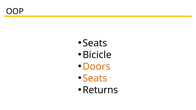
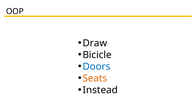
Seats at (95, 43): Seats -> Draw
Doors colour: orange -> blue
Returns: Returns -> Instead
